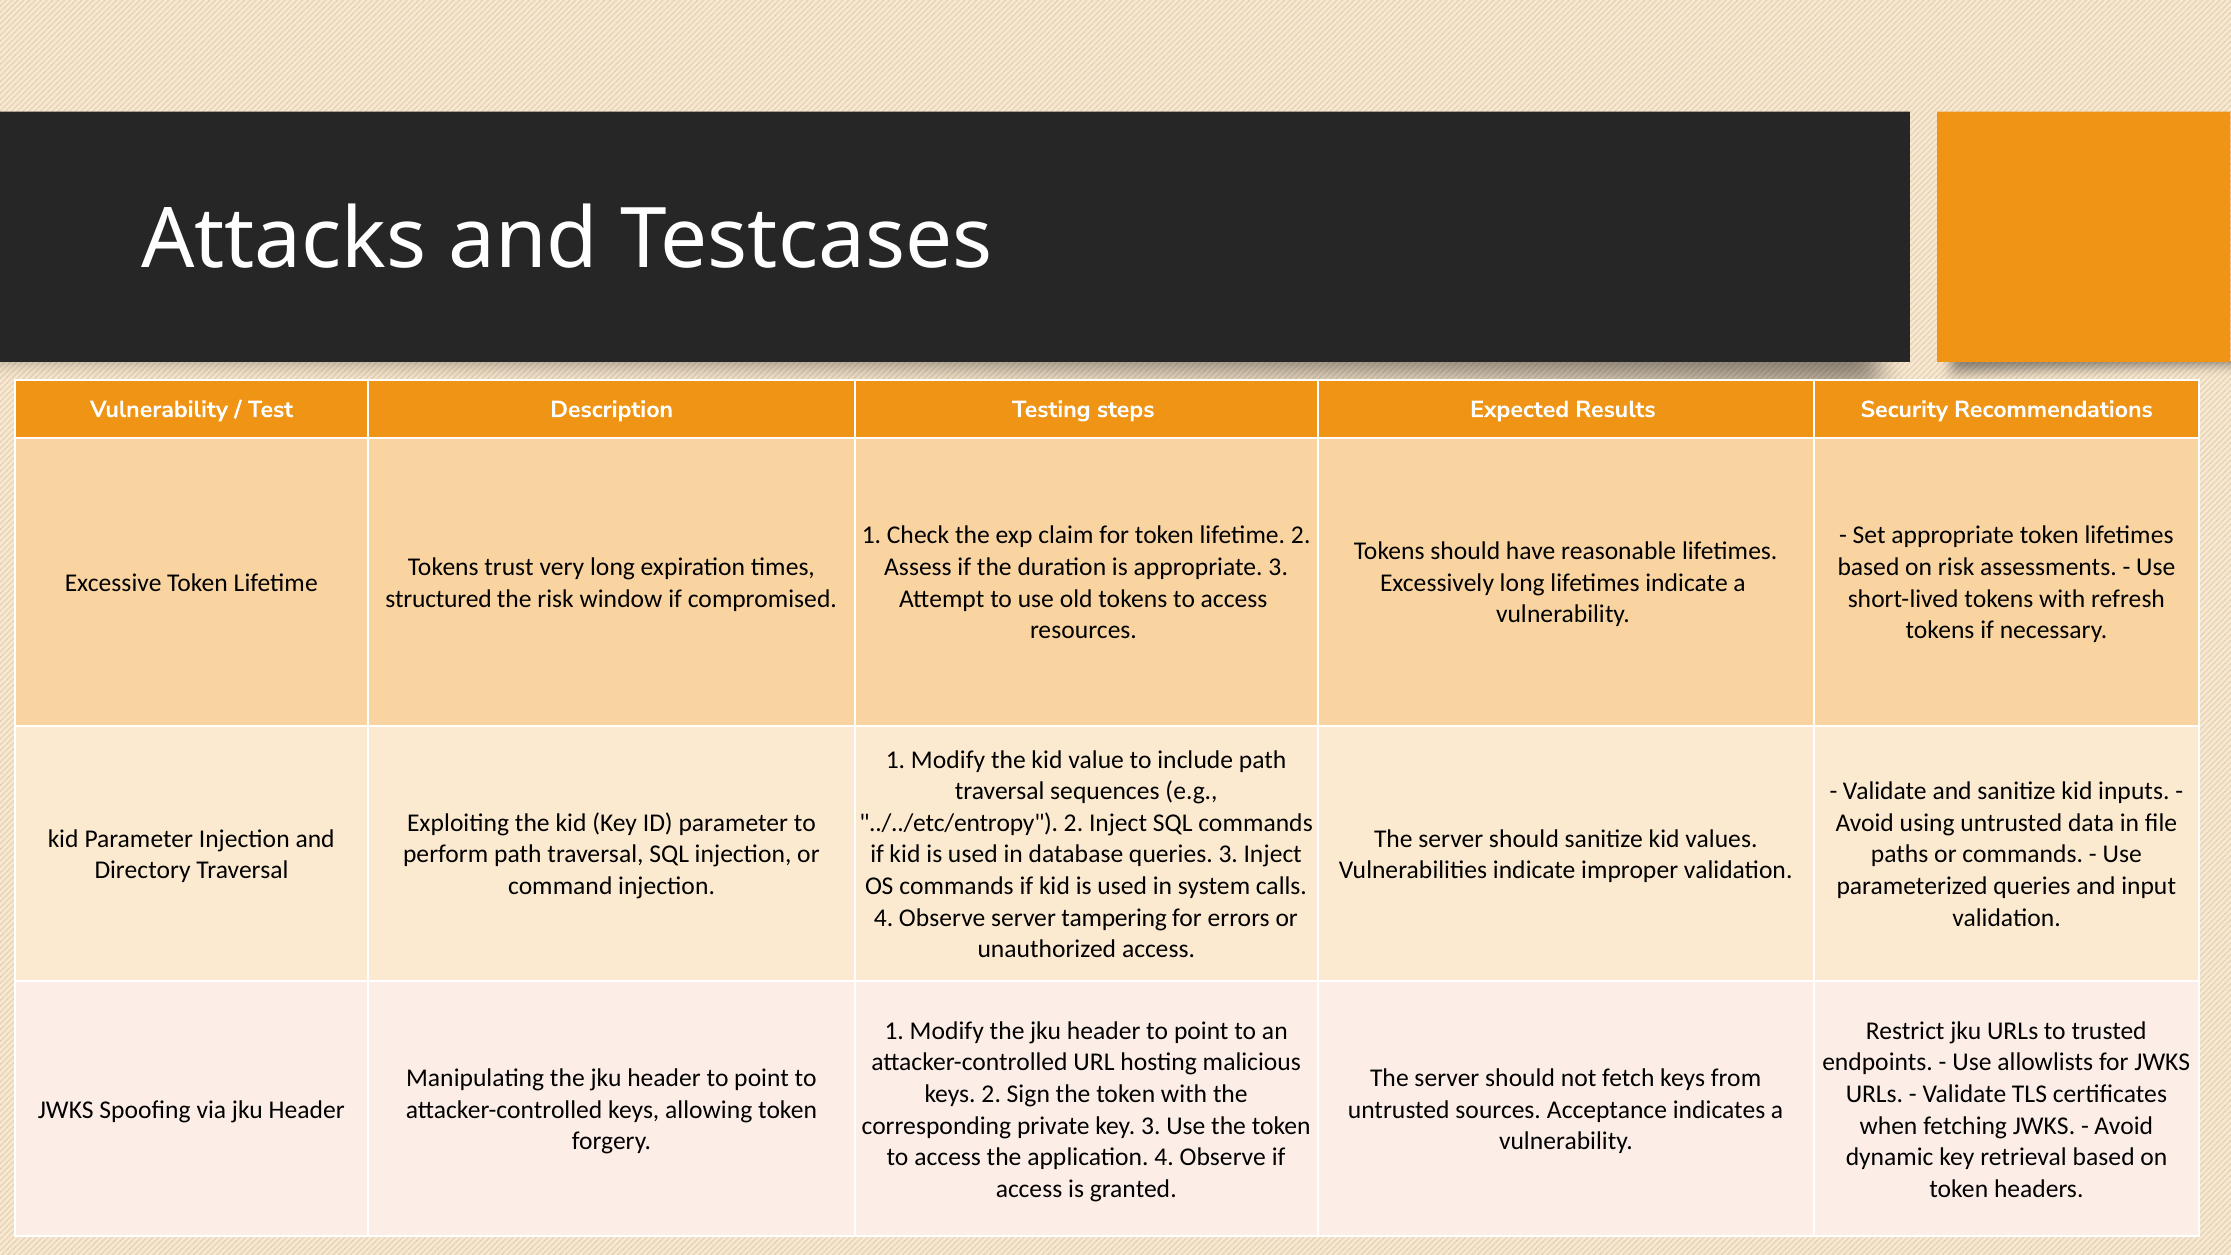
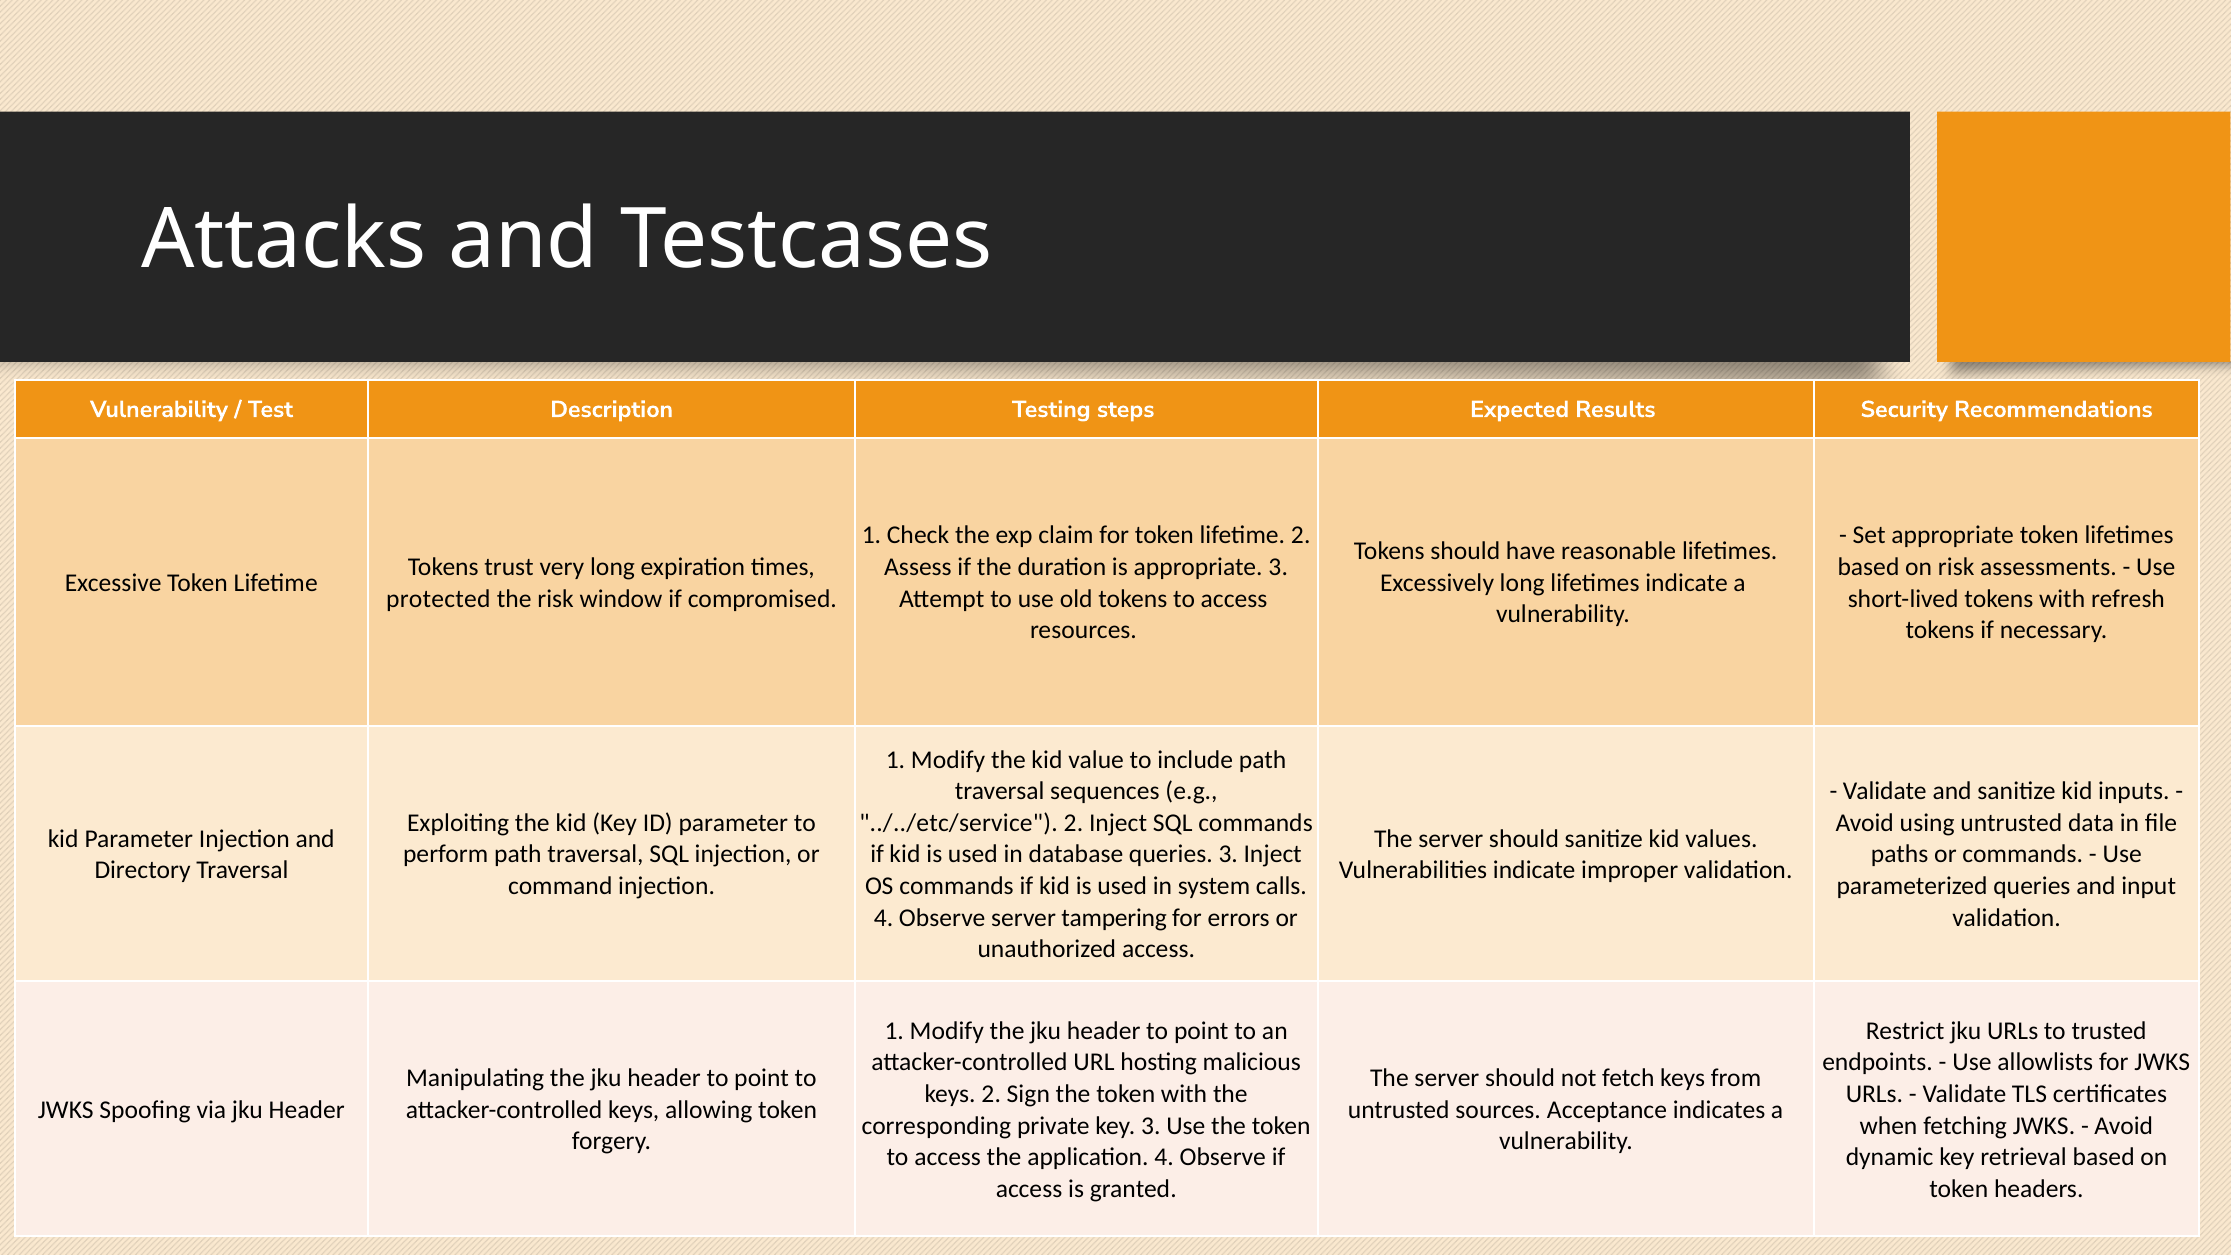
structured: structured -> protected
../../etc/entropy: ../../etc/entropy -> ../../etc/service
